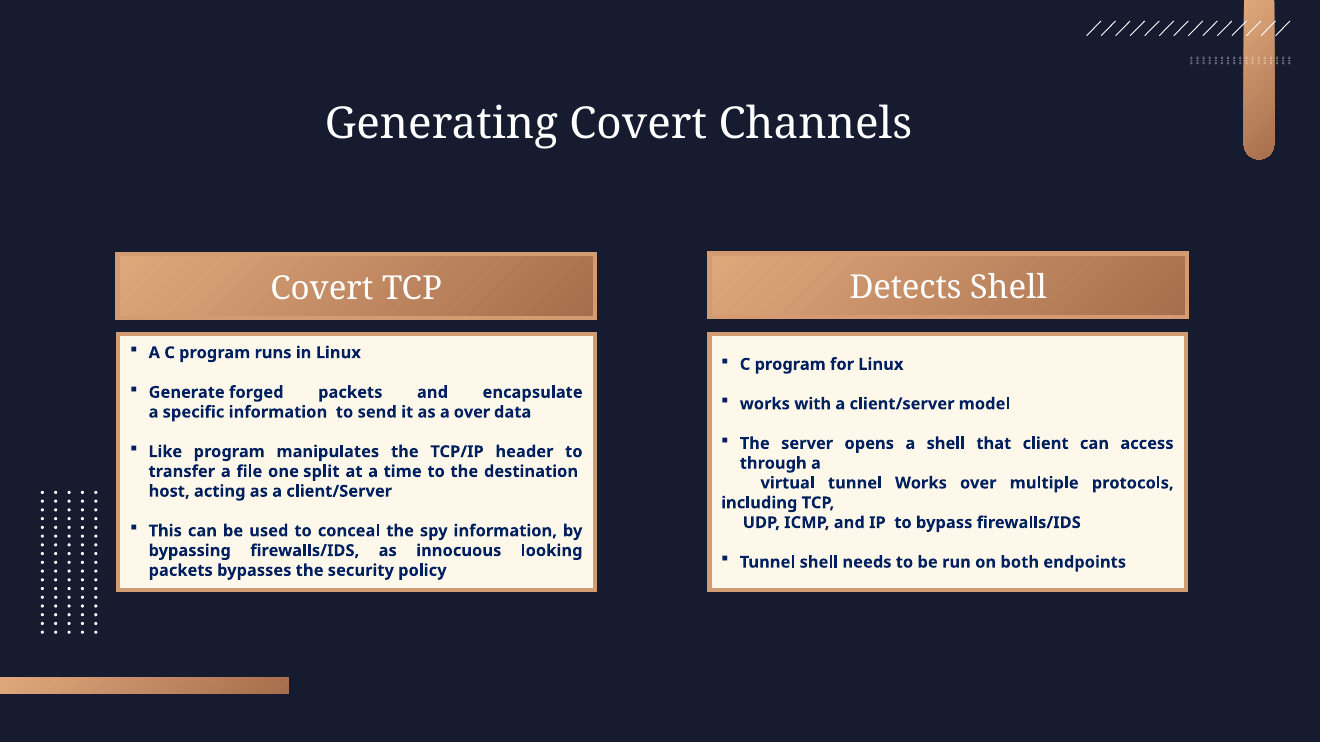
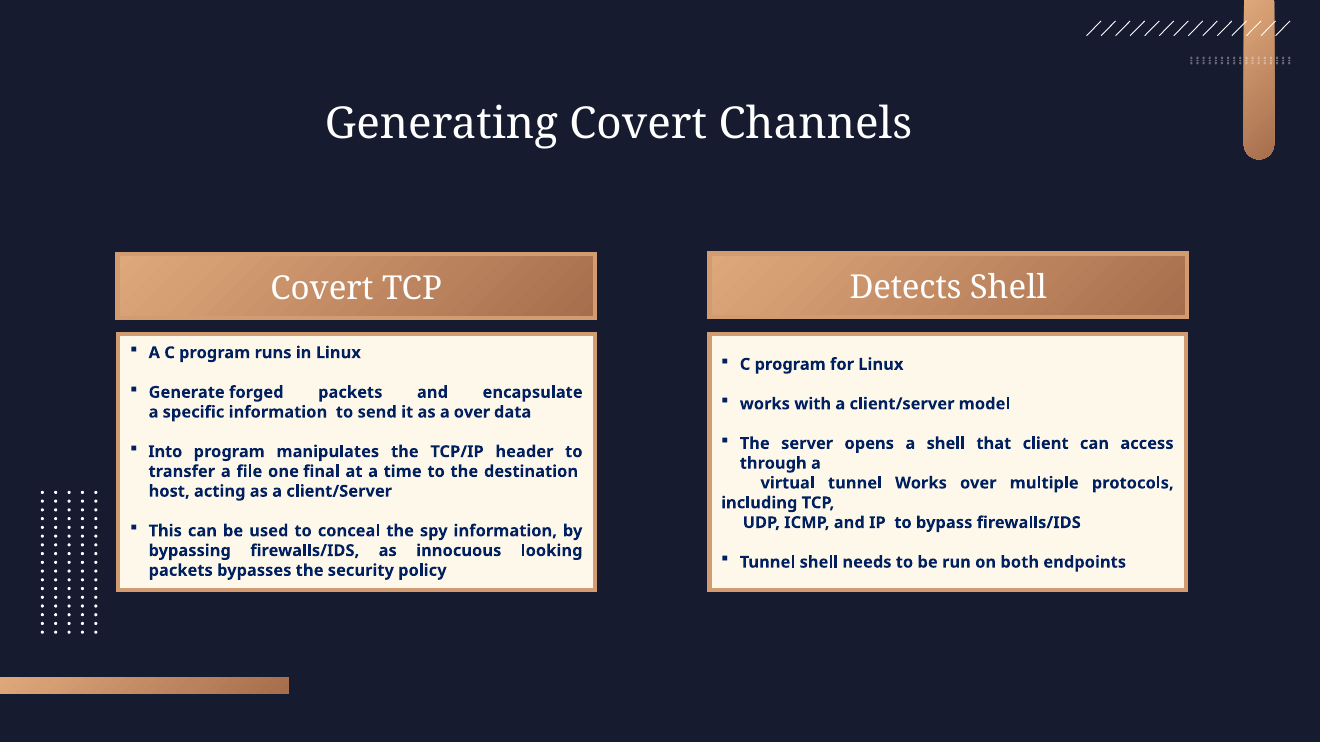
Like: Like -> Into
split: split -> final
